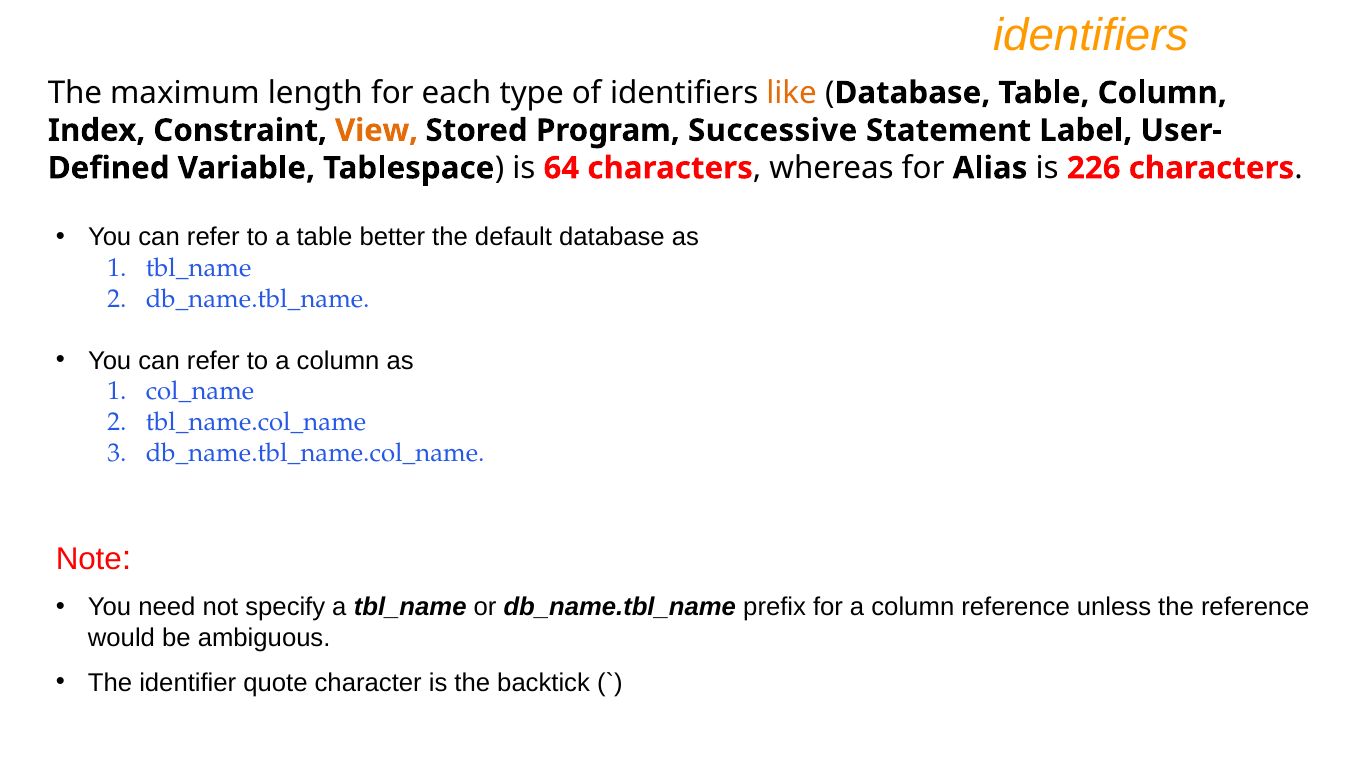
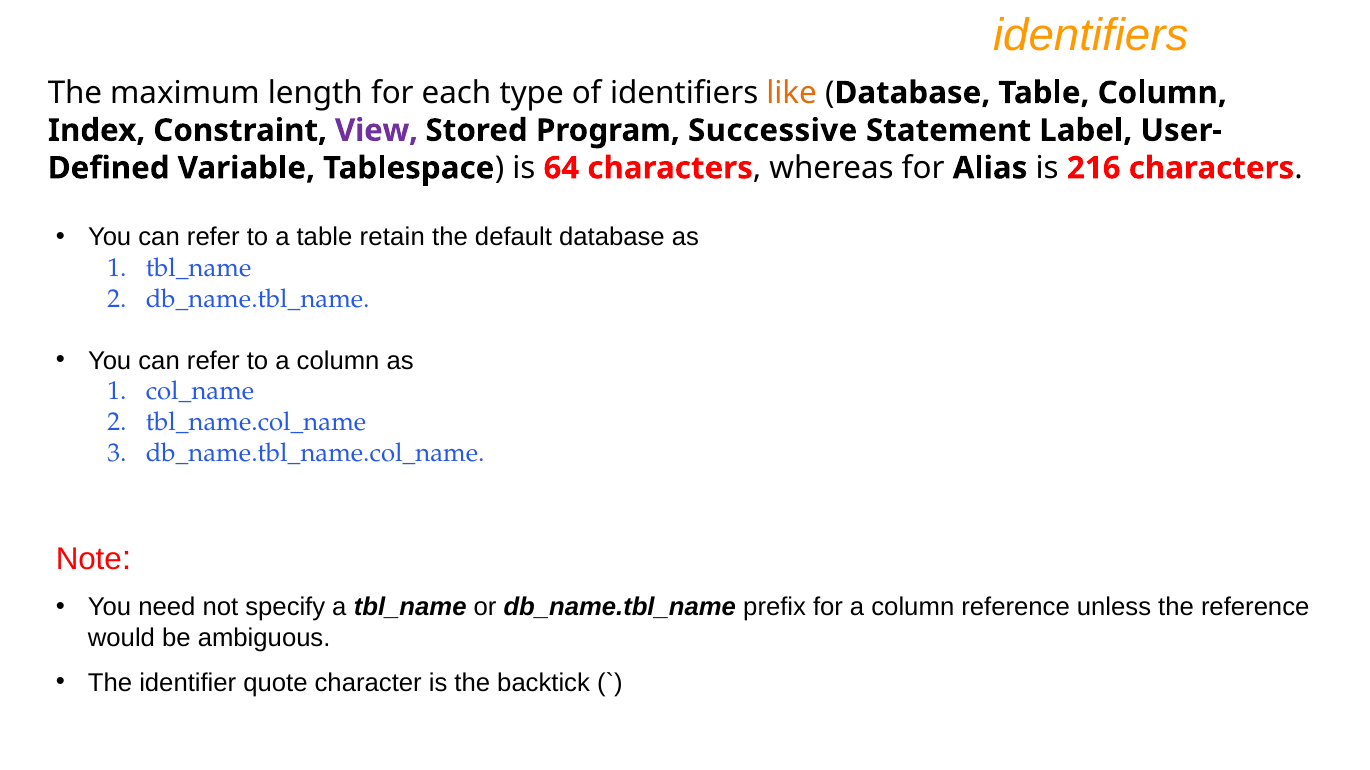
View colour: orange -> purple
226: 226 -> 216
better: better -> retain
